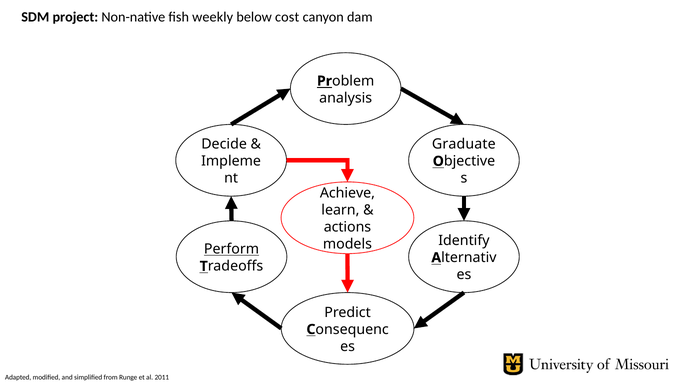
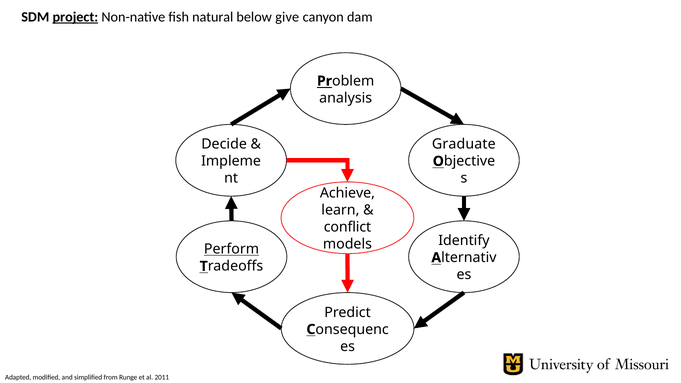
project underline: none -> present
weekly: weekly -> natural
cost: cost -> give
actions: actions -> conflict
